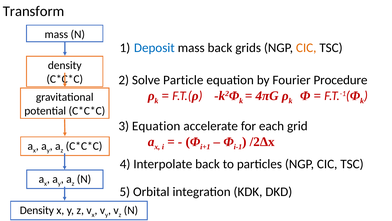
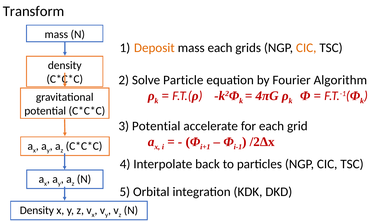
Deposit colour: blue -> orange
mass back: back -> each
Procedure: Procedure -> Algorithm
3 Equation: Equation -> Potential
